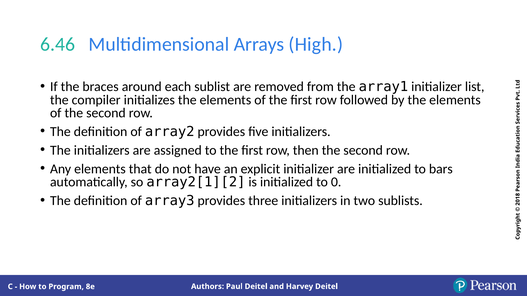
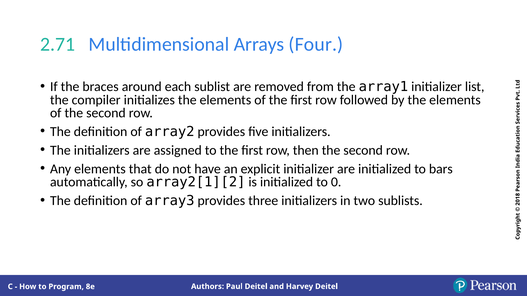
6.46: 6.46 -> 2.71
High: High -> Four
